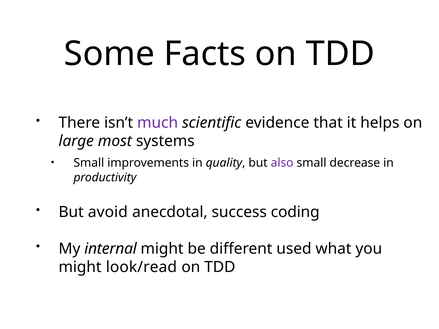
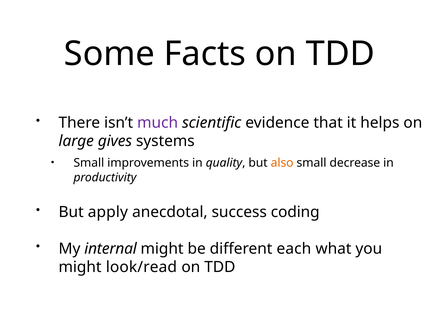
most: most -> gives
also colour: purple -> orange
avoid: avoid -> apply
used: used -> each
